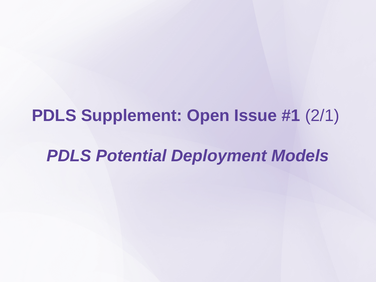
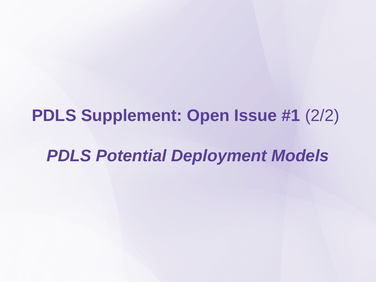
2/1: 2/1 -> 2/2
